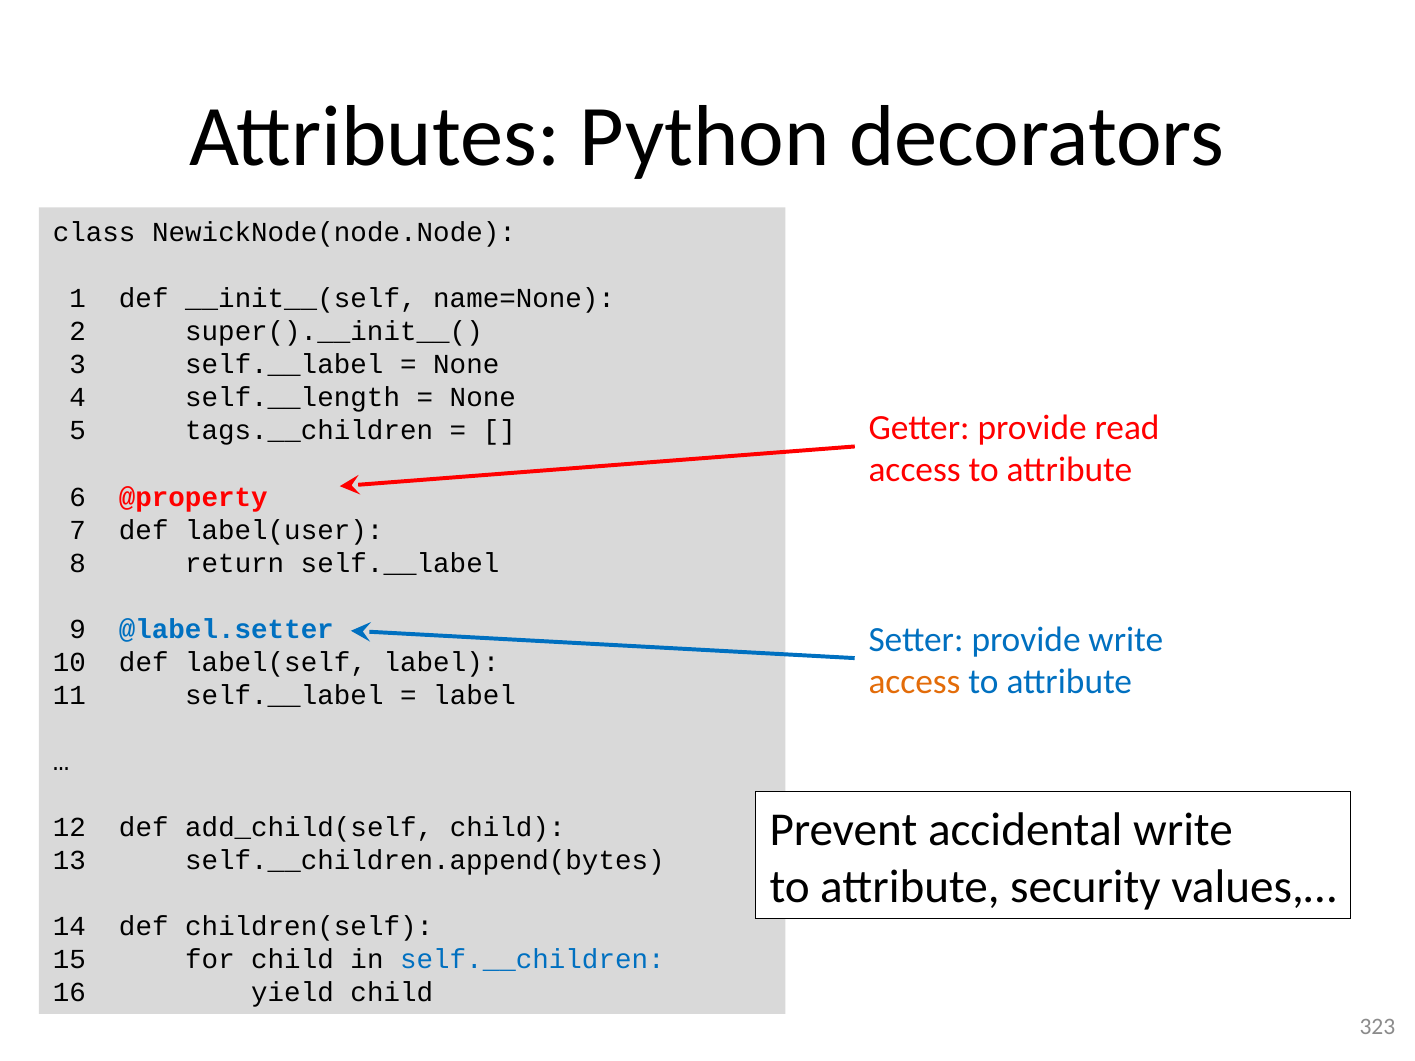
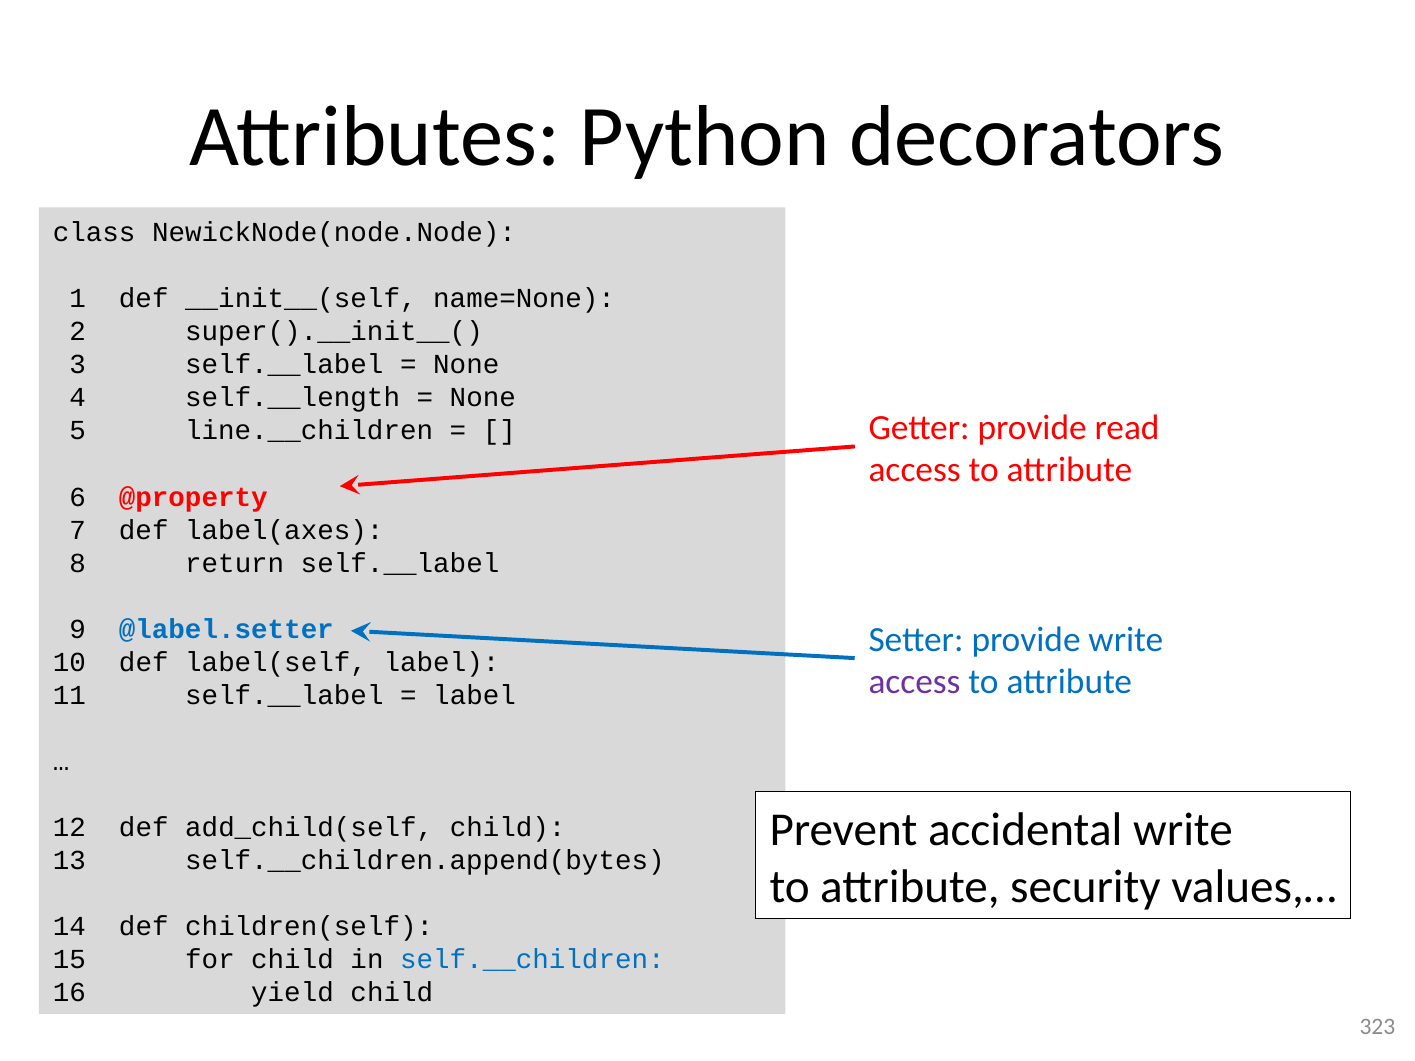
tags.__children: tags.__children -> line.__children
label(user: label(user -> label(axes
access at (915, 682) colour: orange -> purple
